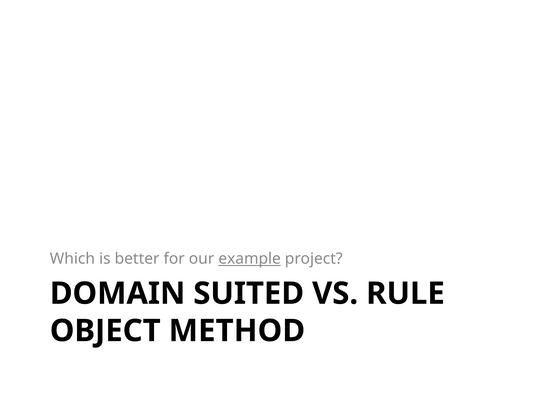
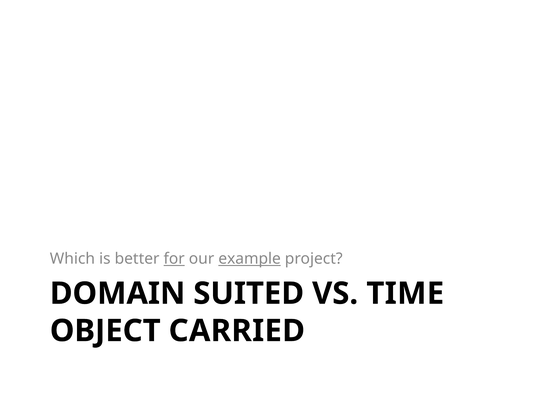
for underline: none -> present
RULE: RULE -> TIME
METHOD: METHOD -> CARRIED
